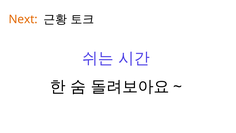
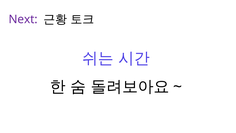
Next colour: orange -> purple
